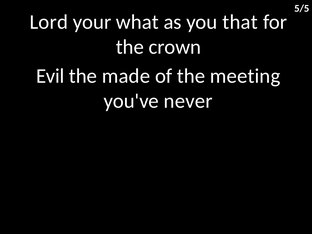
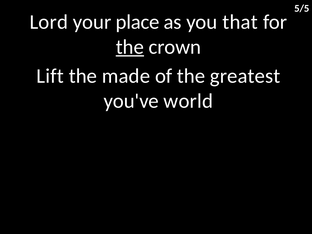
what: what -> place
the at (130, 47) underline: none -> present
Evil: Evil -> Lift
meeting: meeting -> greatest
never: never -> world
